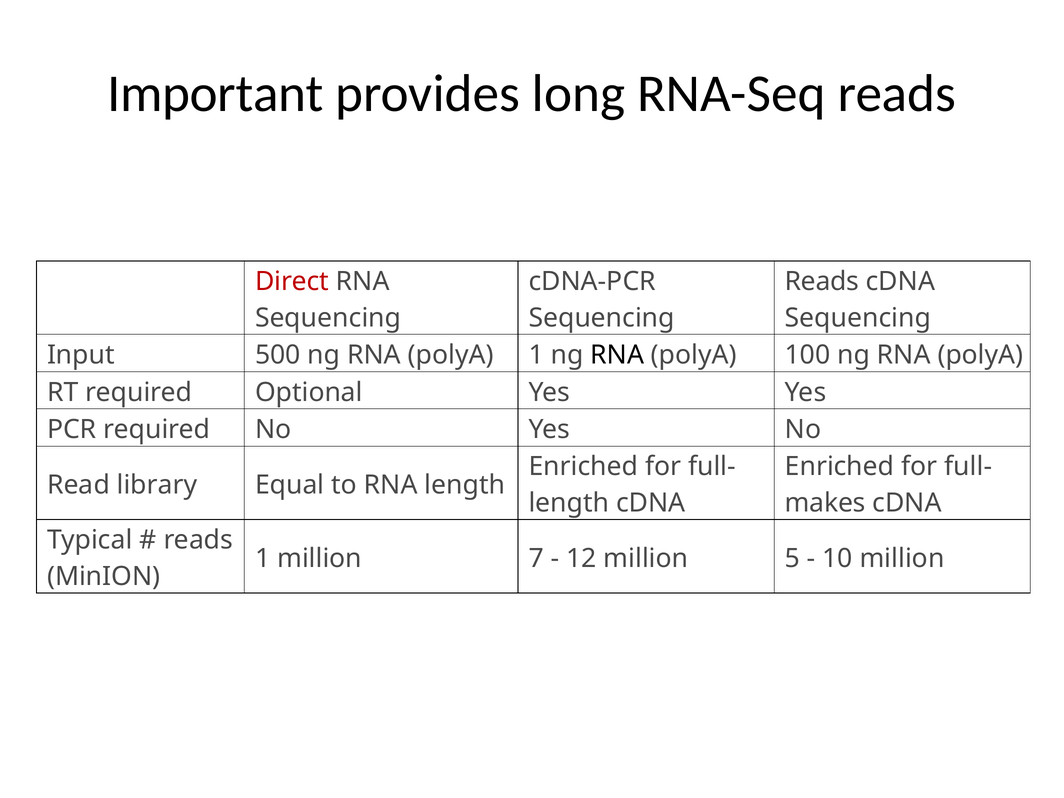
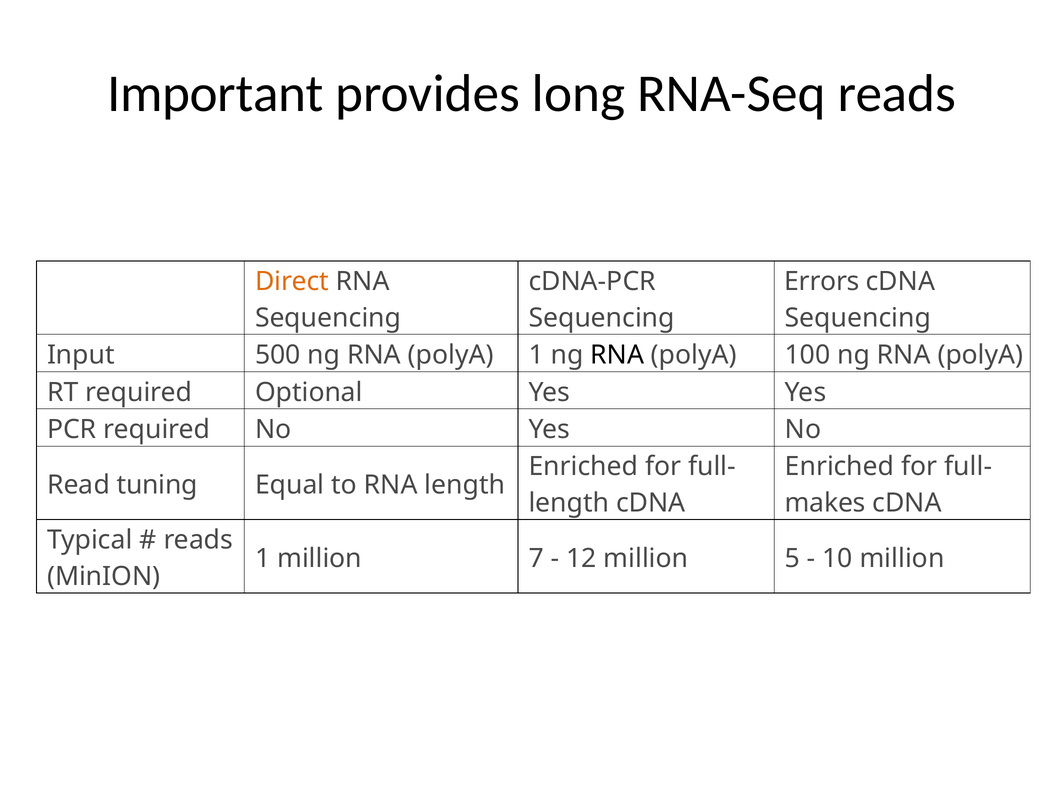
Direct colour: red -> orange
Reads at (822, 282): Reads -> Errors
library: library -> tuning
